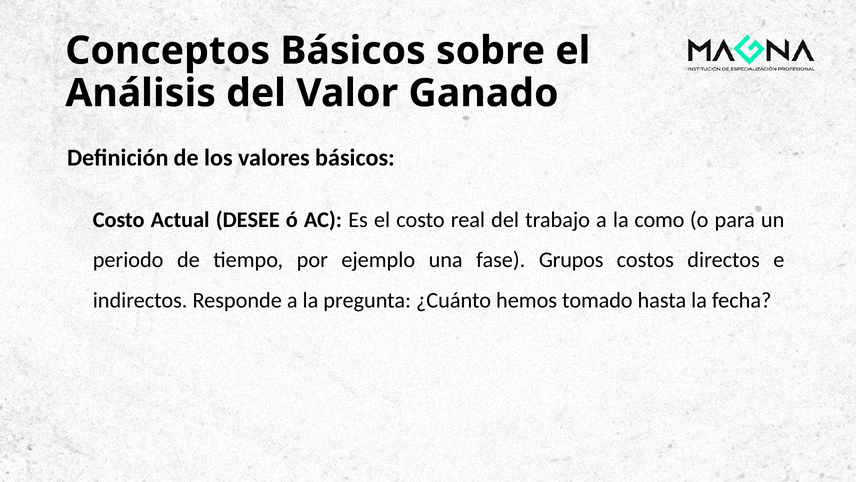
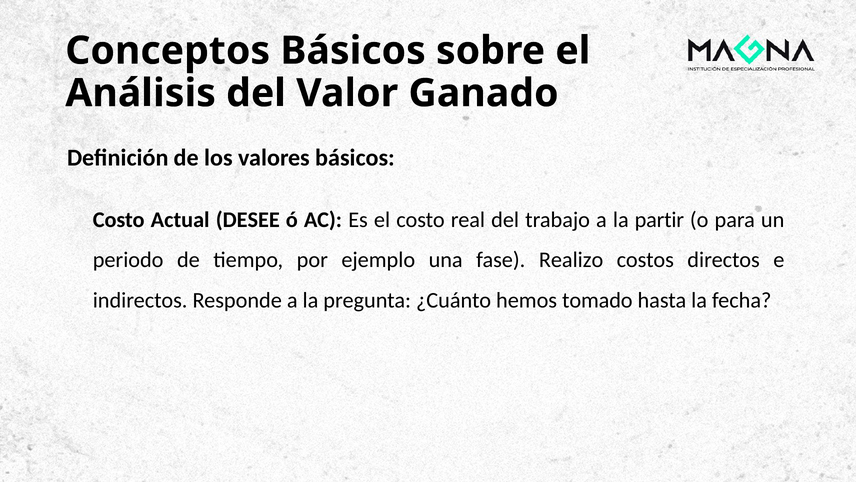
como: como -> partir
Grupos: Grupos -> Realizo
